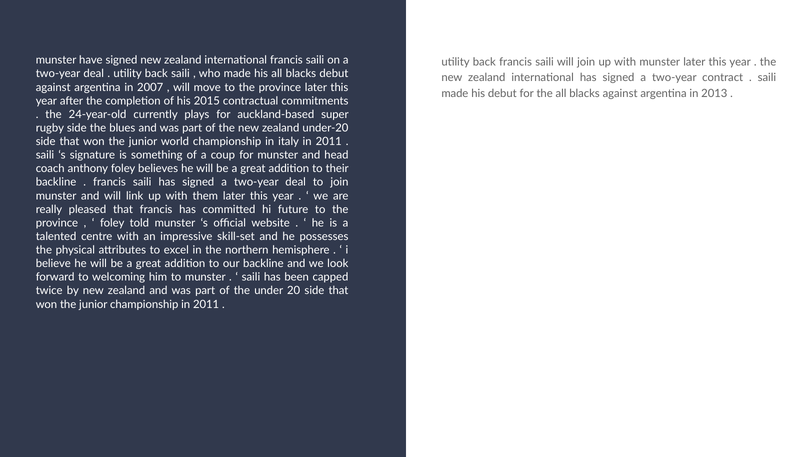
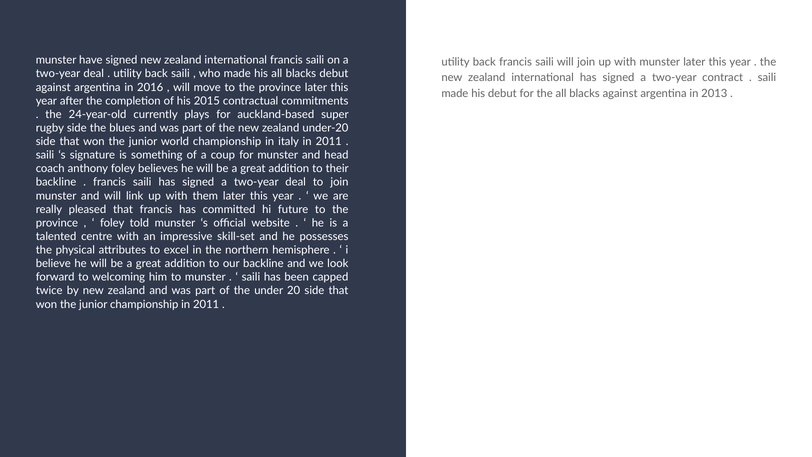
2007: 2007 -> 2016
